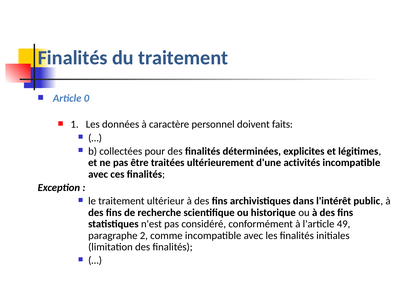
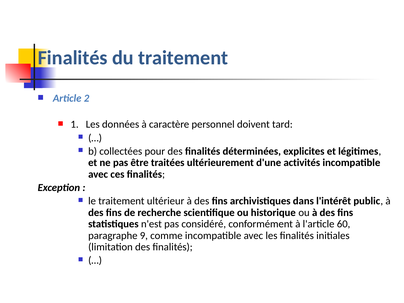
0: 0 -> 2
faits: faits -> tard
49: 49 -> 60
2: 2 -> 9
